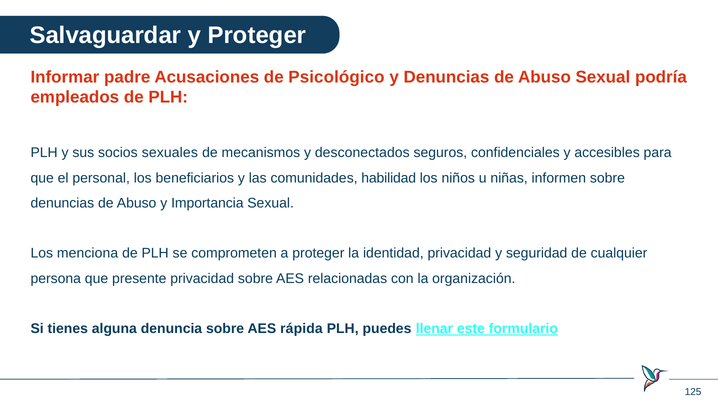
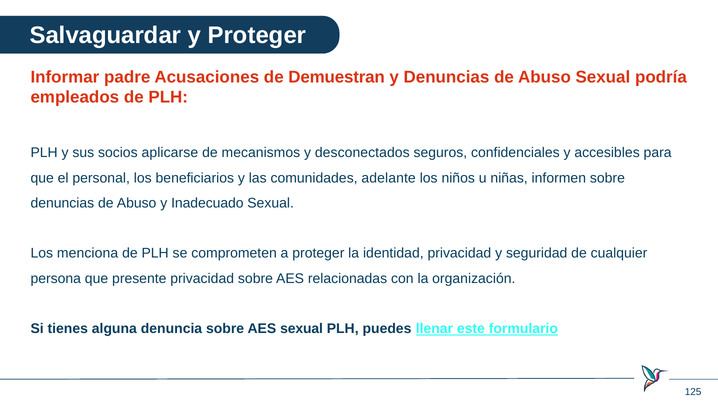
Psicológico: Psicológico -> Demuestran
sexuales: sexuales -> aplicarse
habilidad: habilidad -> adelante
Importancia: Importancia -> Inadecuado
AES rápida: rápida -> sexual
